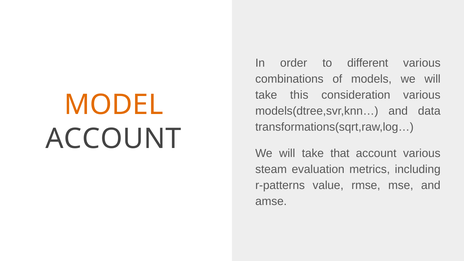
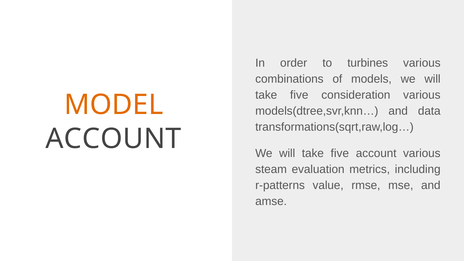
different: different -> turbines
this at (299, 95): this -> five
that at (340, 153): that -> five
